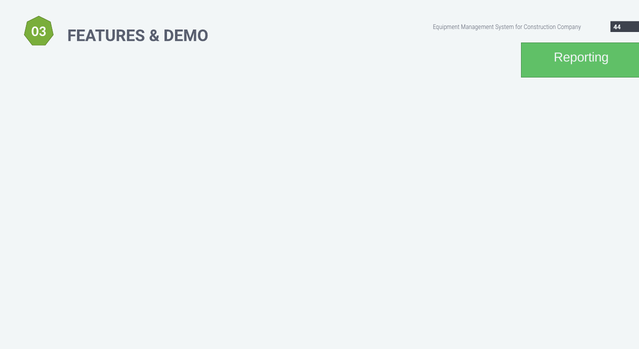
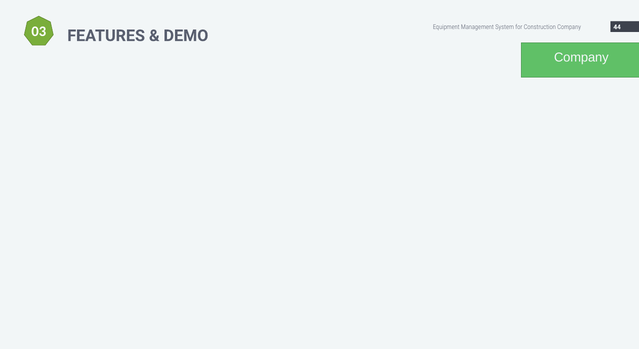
Reporting at (581, 57): Reporting -> Company
